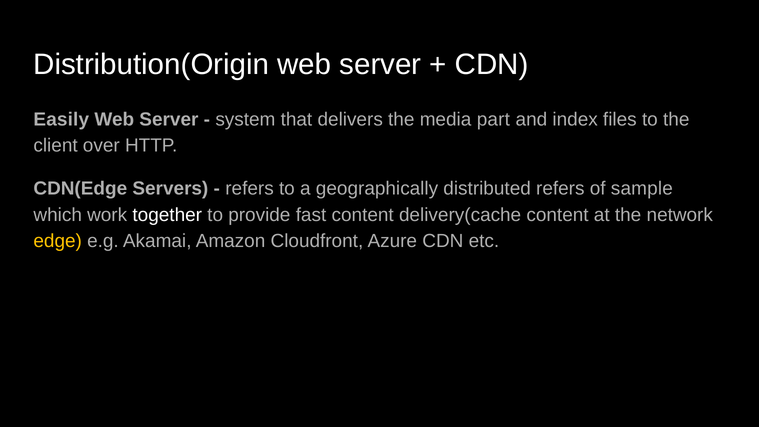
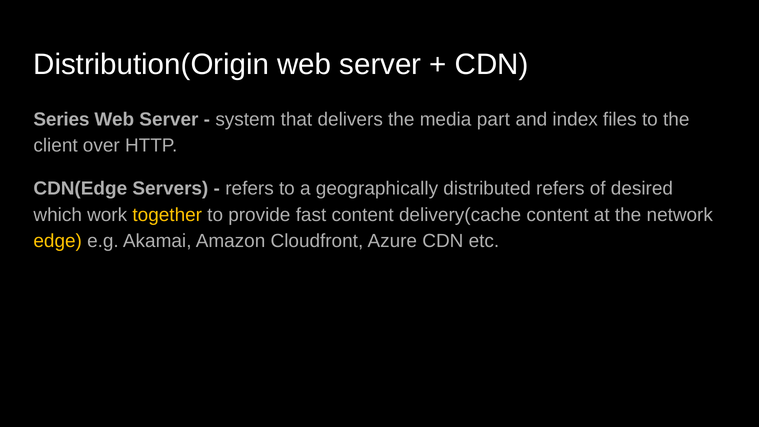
Easily: Easily -> Series
sample: sample -> desired
together colour: white -> yellow
